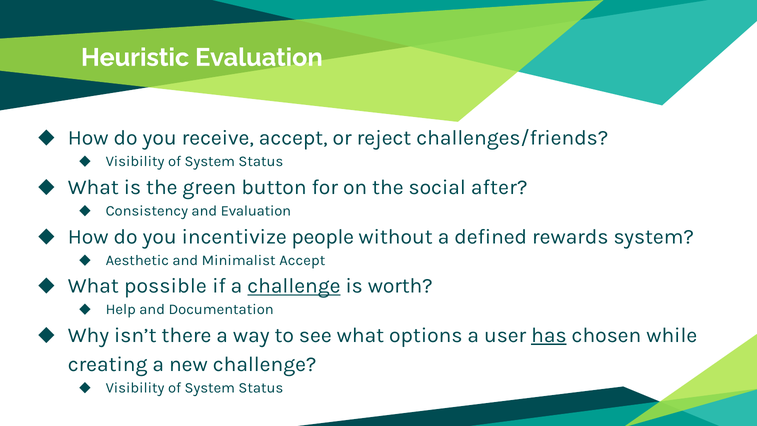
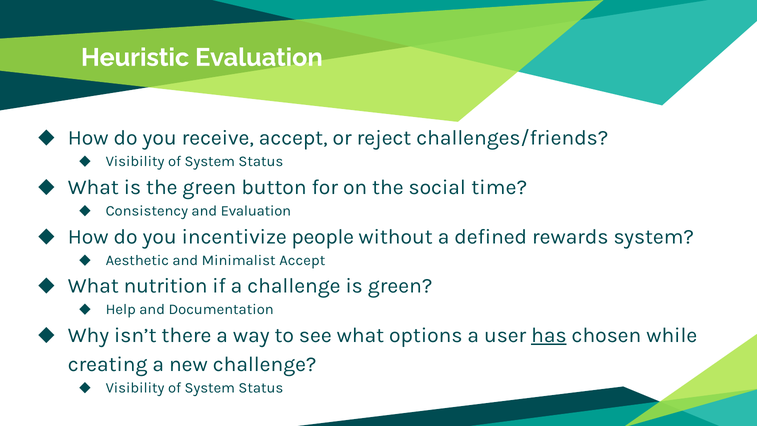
after: after -> time
possible: possible -> nutrition
challenge at (294, 286) underline: present -> none
is worth: worth -> green
